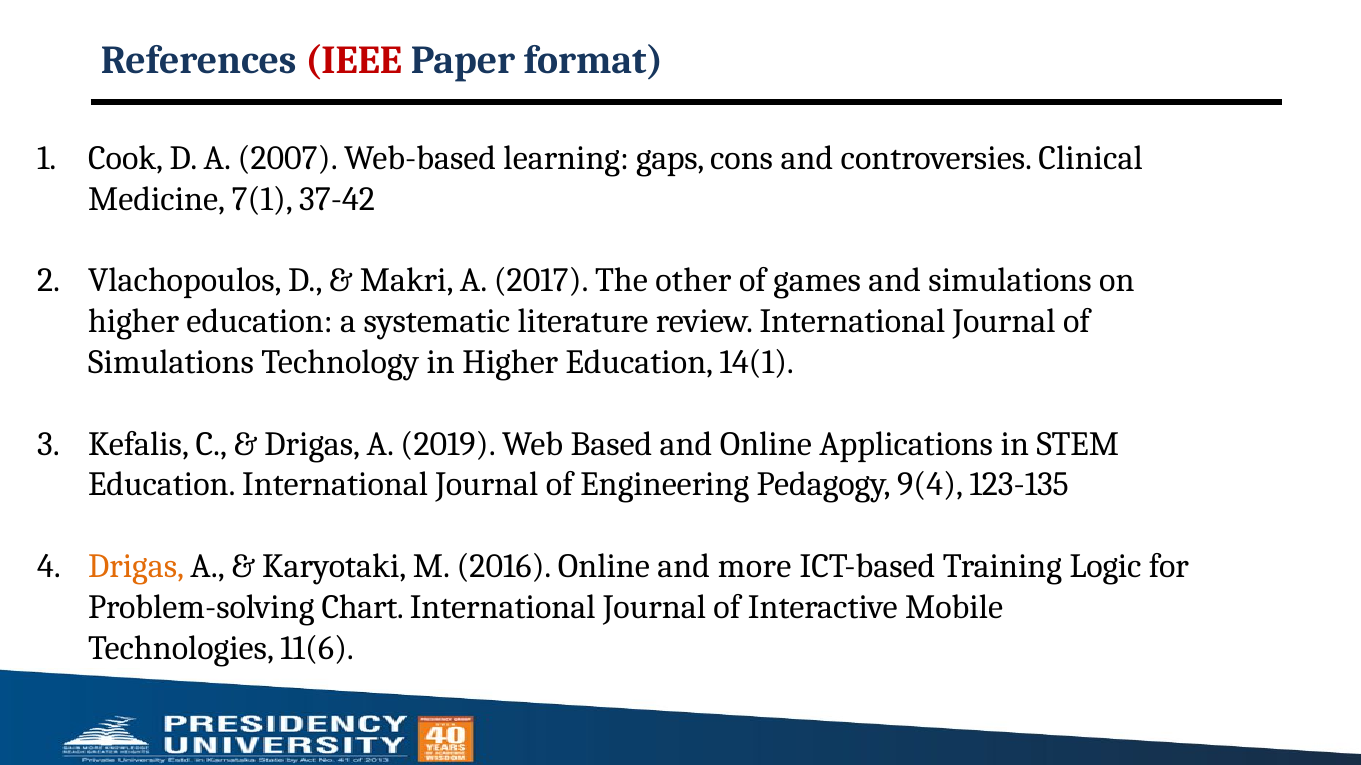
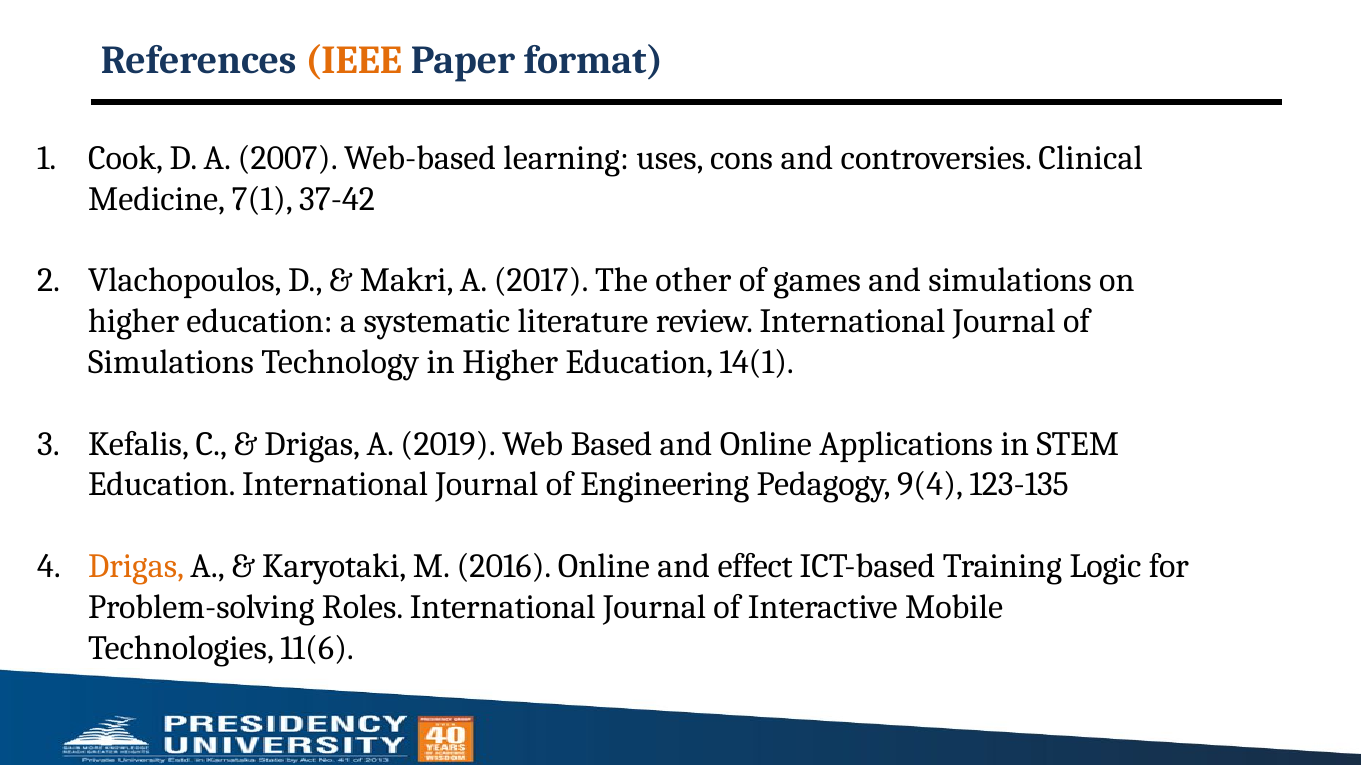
IEEE colour: red -> orange
gaps: gaps -> uses
more: more -> effect
Chart: Chart -> Roles
